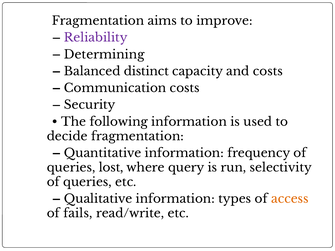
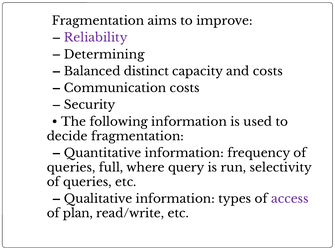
lost: lost -> full
access colour: orange -> purple
fails: fails -> plan
